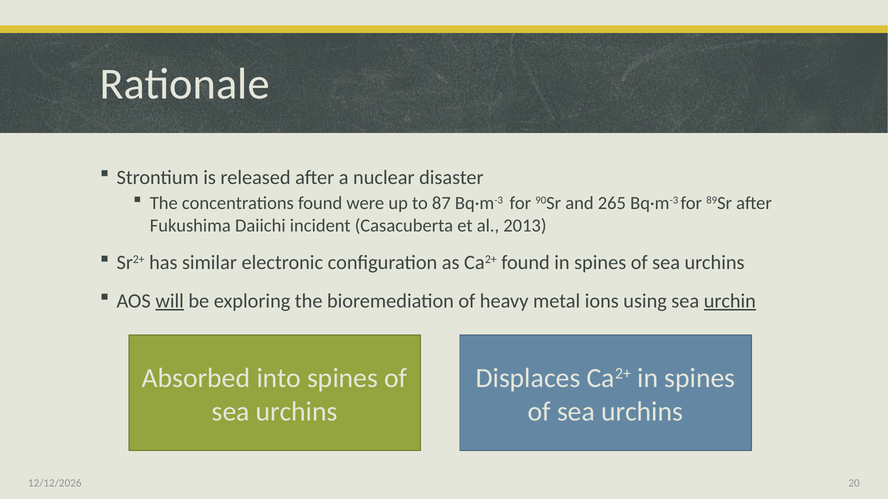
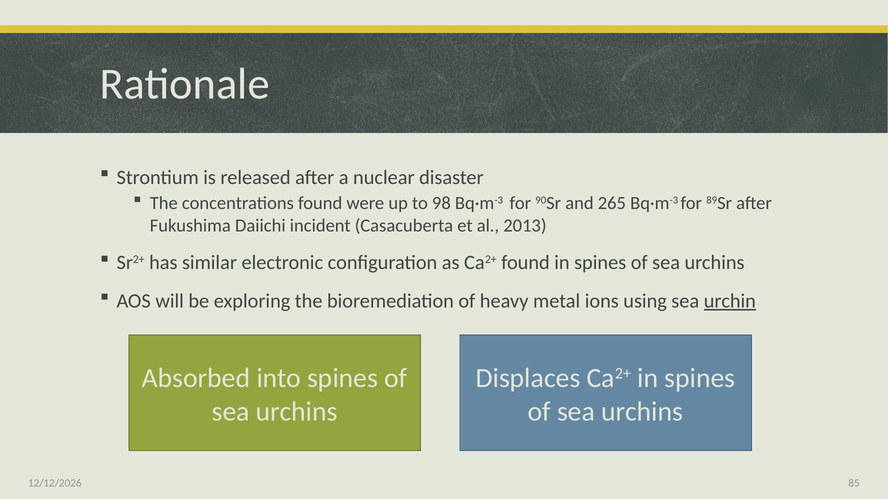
87: 87 -> 98
will underline: present -> none
20: 20 -> 85
